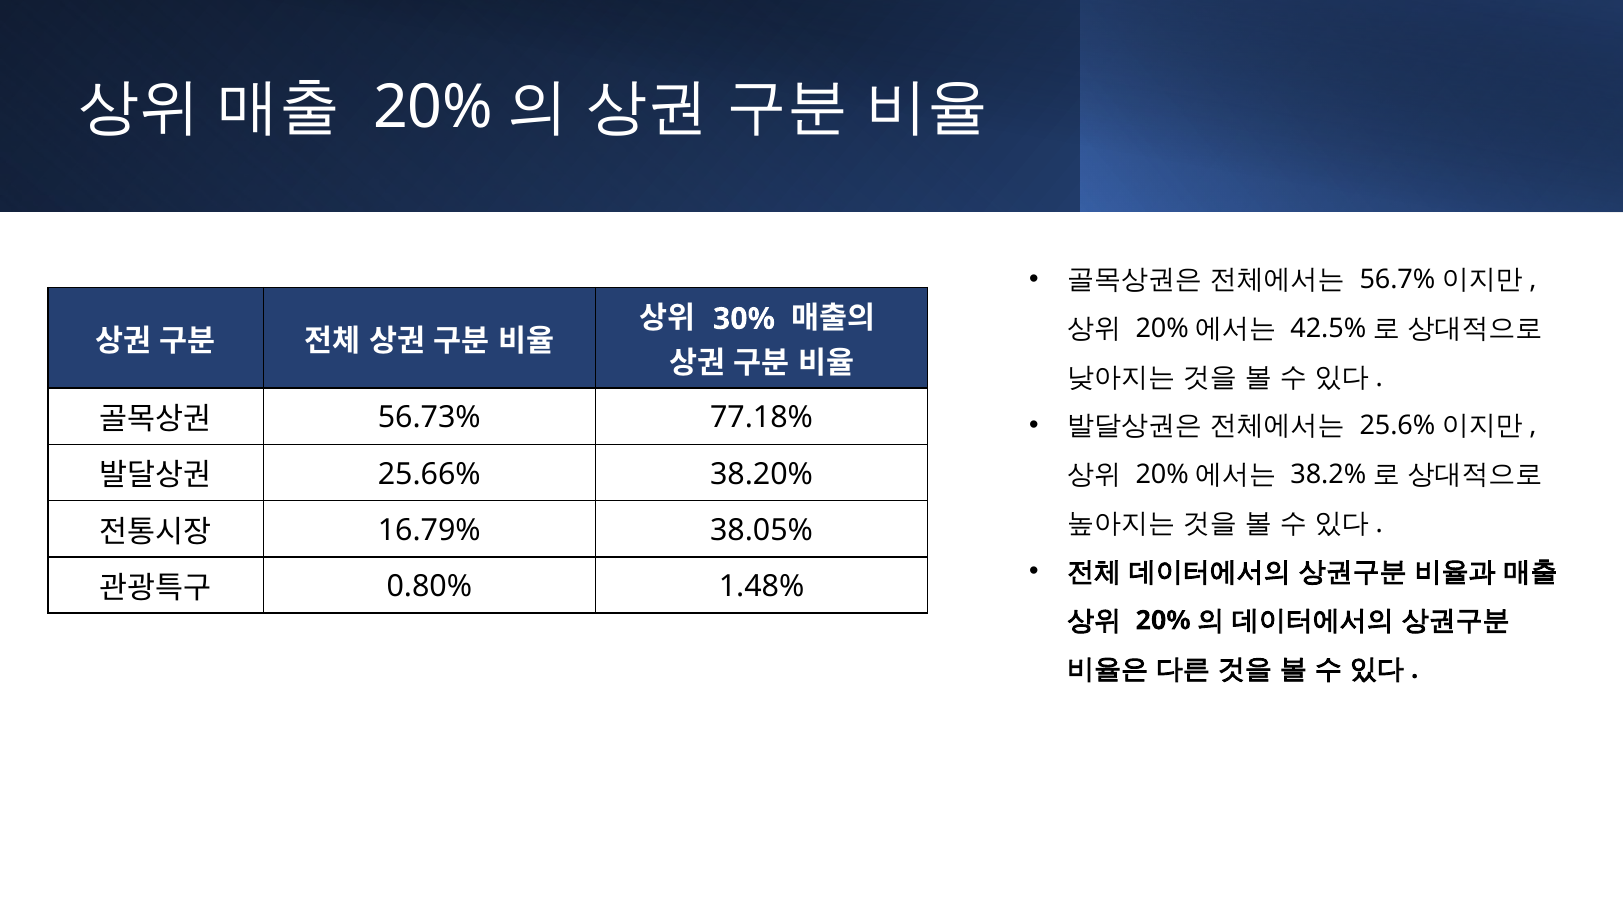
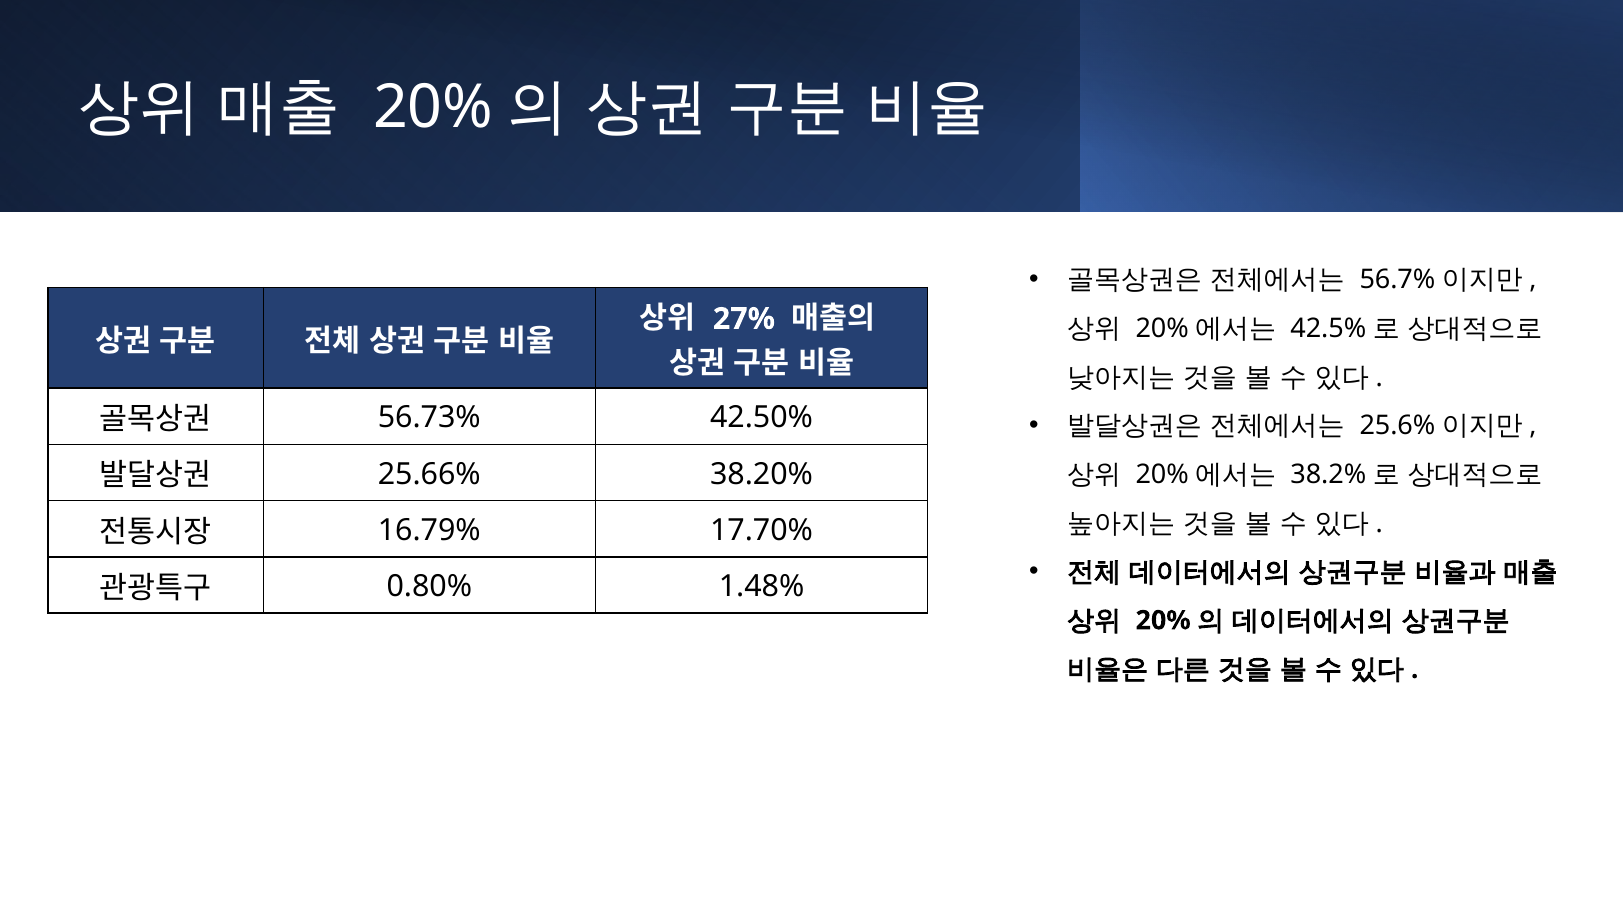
30%: 30% -> 27%
77.18%: 77.18% -> 42.50%
38.05%: 38.05% -> 17.70%
